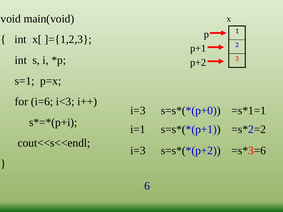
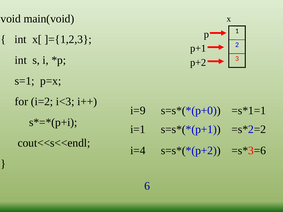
i=6: i=6 -> i=2
i=3 at (138, 111): i=3 -> i=9
i=3 at (138, 151): i=3 -> i=4
